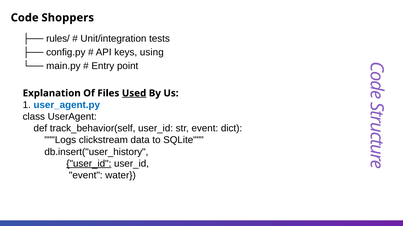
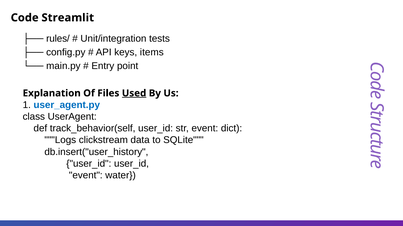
Shoppers: Shoppers -> Streamlit
using: using -> items
user_id at (89, 164) underline: present -> none
